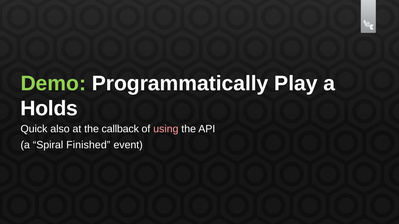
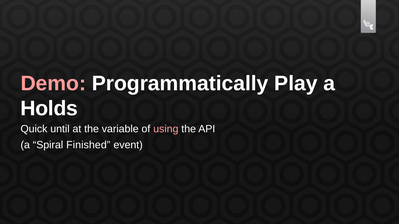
Demo colour: light green -> pink
also: also -> until
callback: callback -> variable
